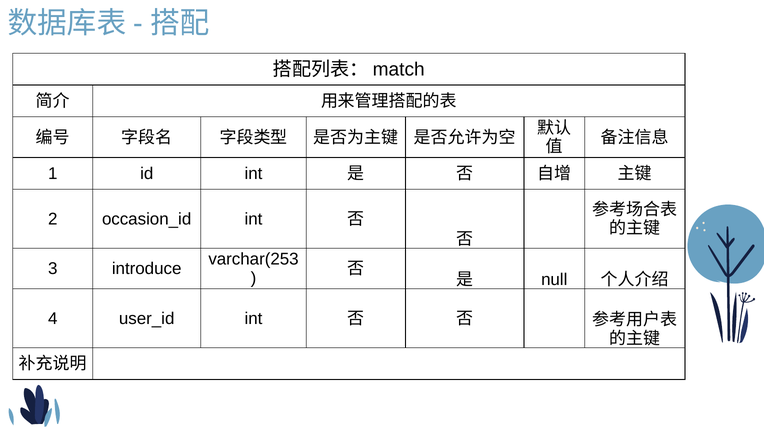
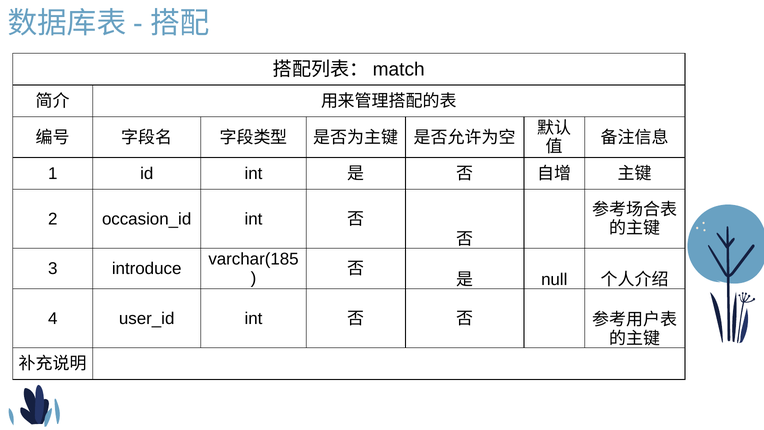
varchar(253: varchar(253 -> varchar(185
